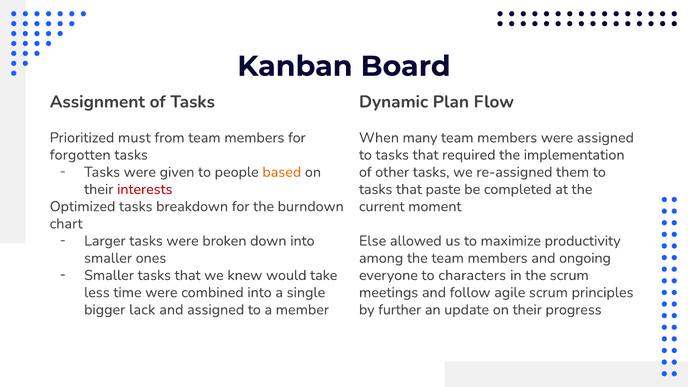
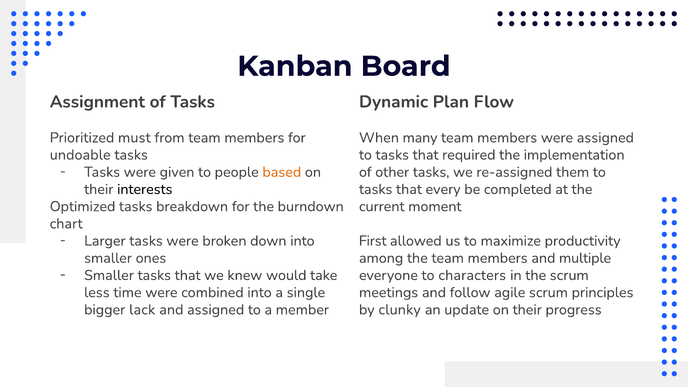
forgotten: forgotten -> undoable
interests colour: red -> black
paste: paste -> every
Else: Else -> First
ongoing: ongoing -> multiple
further: further -> clunky
